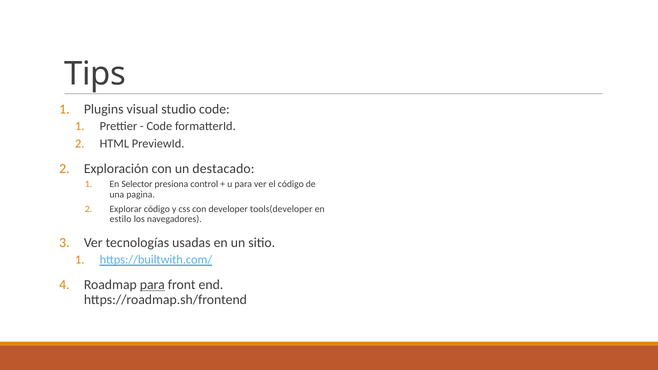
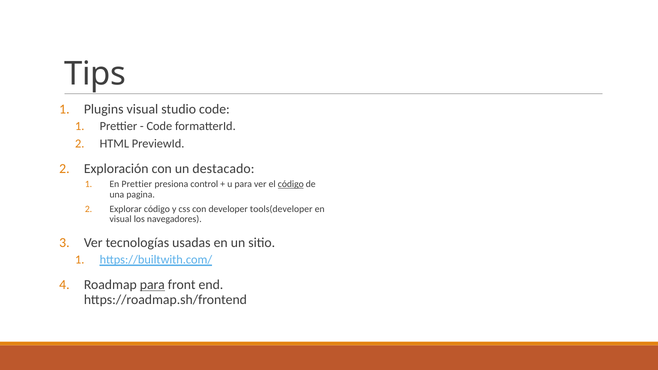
En Selector: Selector -> Prettier
código at (291, 184) underline: none -> present
estilo at (121, 219): estilo -> visual
